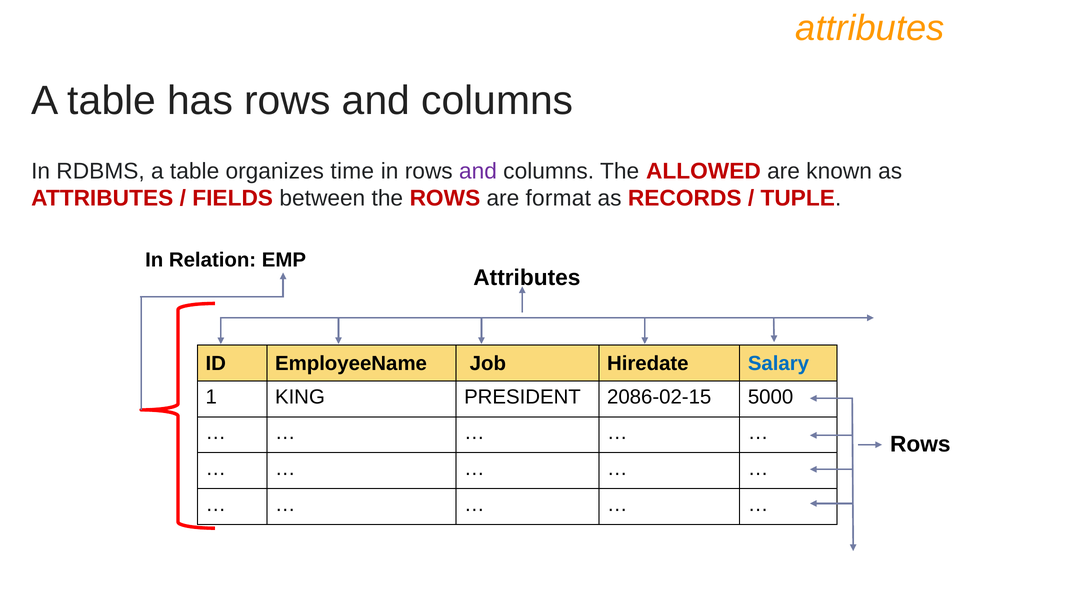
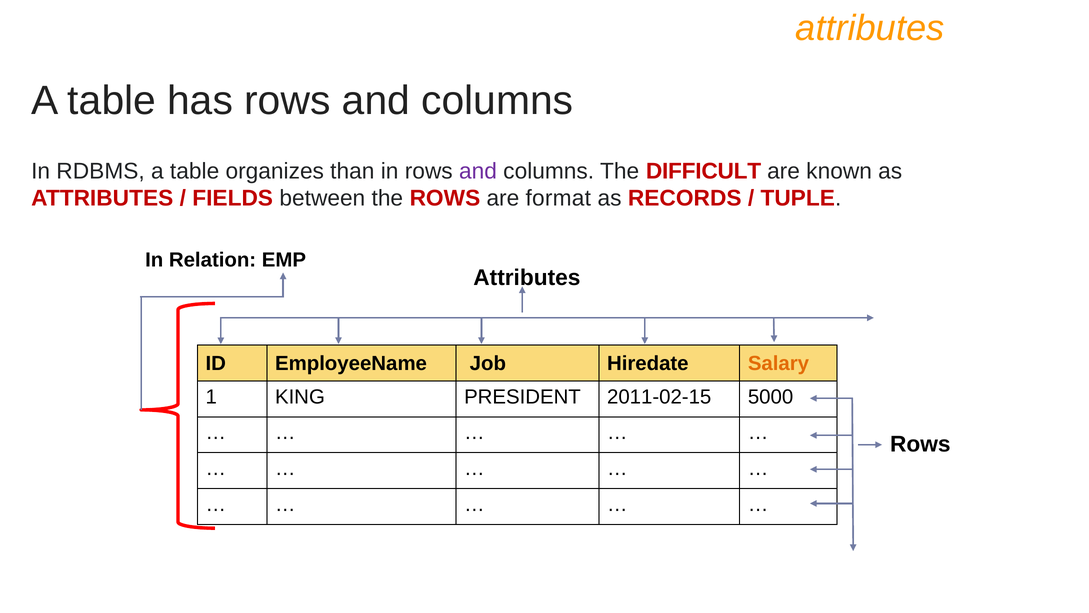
time: time -> than
ALLOWED: ALLOWED -> DIFFICULT
Salary colour: blue -> orange
2086-02-15: 2086-02-15 -> 2011-02-15
